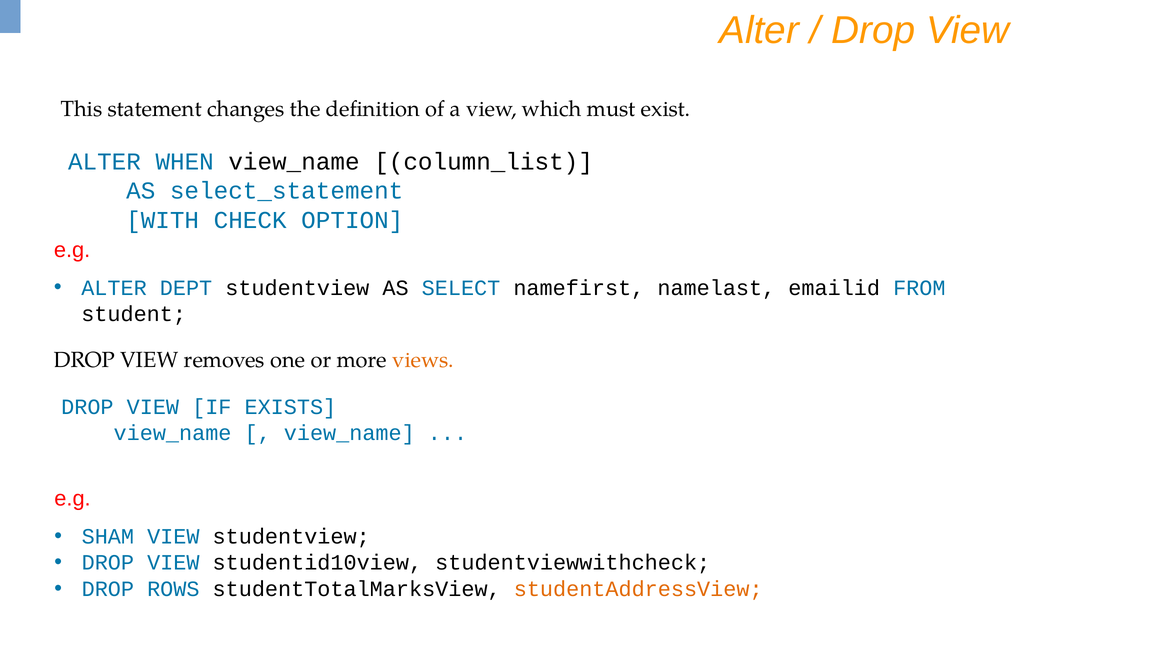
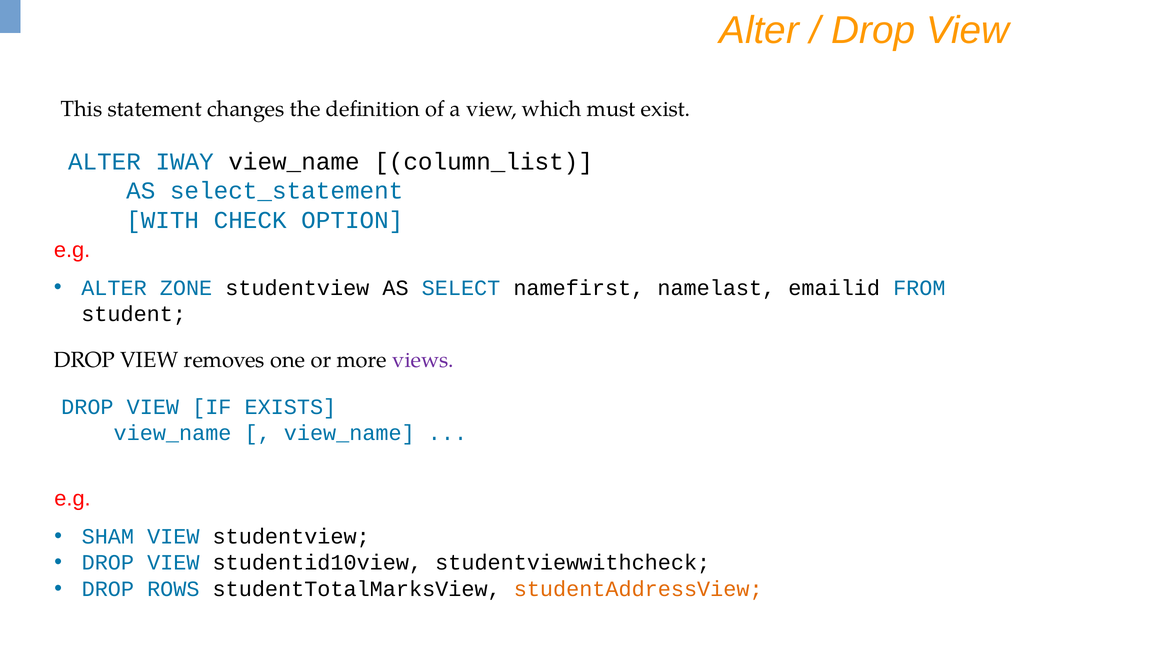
WHEN: WHEN -> IWAY
DEPT: DEPT -> ZONE
views colour: orange -> purple
